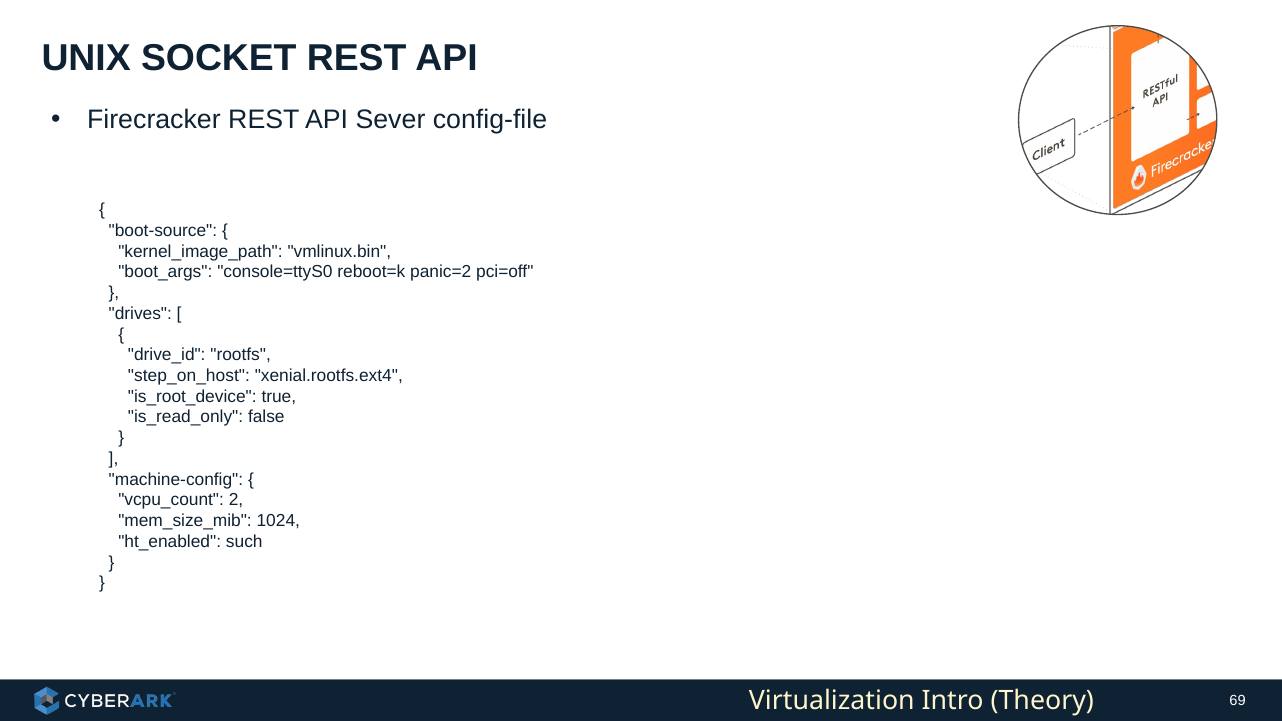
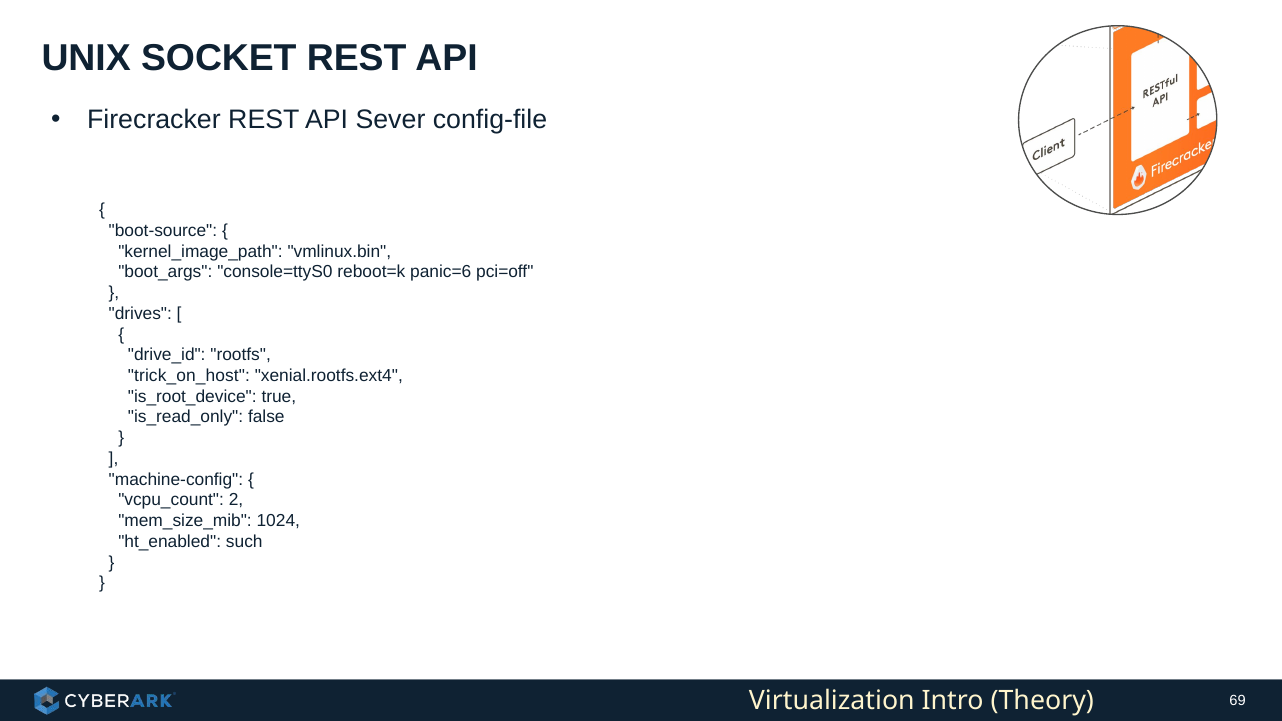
panic=2: panic=2 -> panic=6
step_on_host: step_on_host -> trick_on_host
